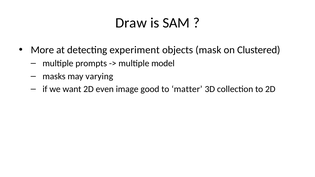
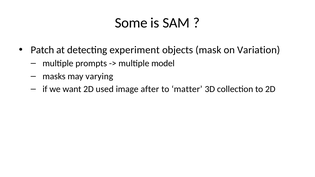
Draw: Draw -> Some
More: More -> Patch
Clustered: Clustered -> Variation
even: even -> used
good: good -> after
